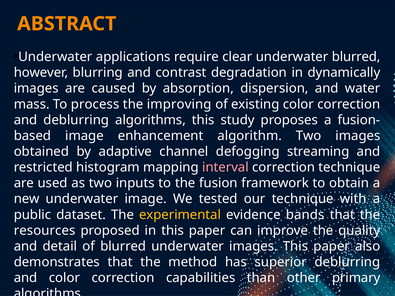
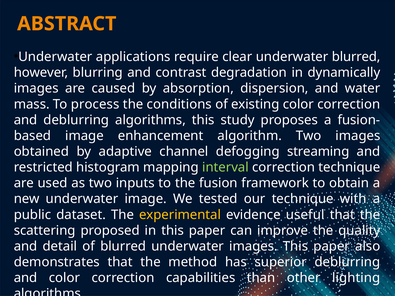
improving: improving -> conditions
interval colour: pink -> light green
bands: bands -> useful
resources: resources -> scattering
primary: primary -> lighting
